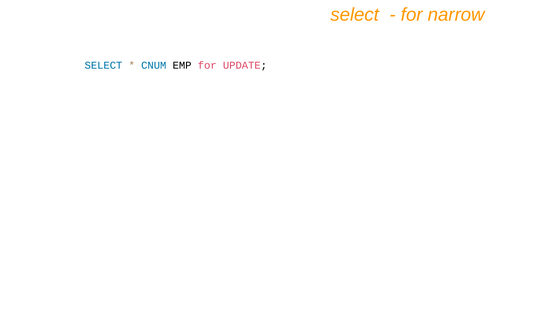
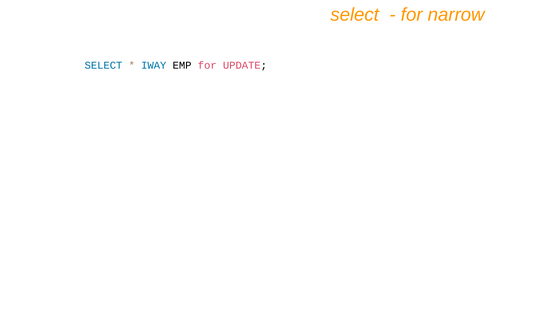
CNUM: CNUM -> IWAY
